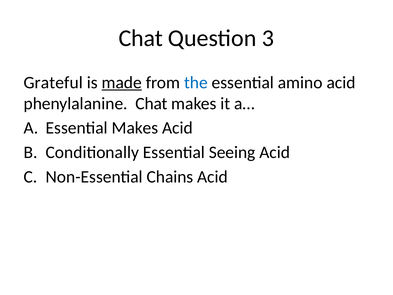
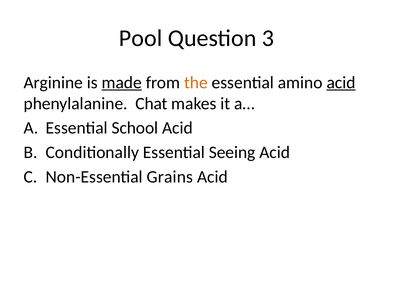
Chat at (141, 38): Chat -> Pool
Grateful: Grateful -> Arginine
the colour: blue -> orange
acid at (341, 82) underline: none -> present
Essential Makes: Makes -> School
Chains: Chains -> Grains
